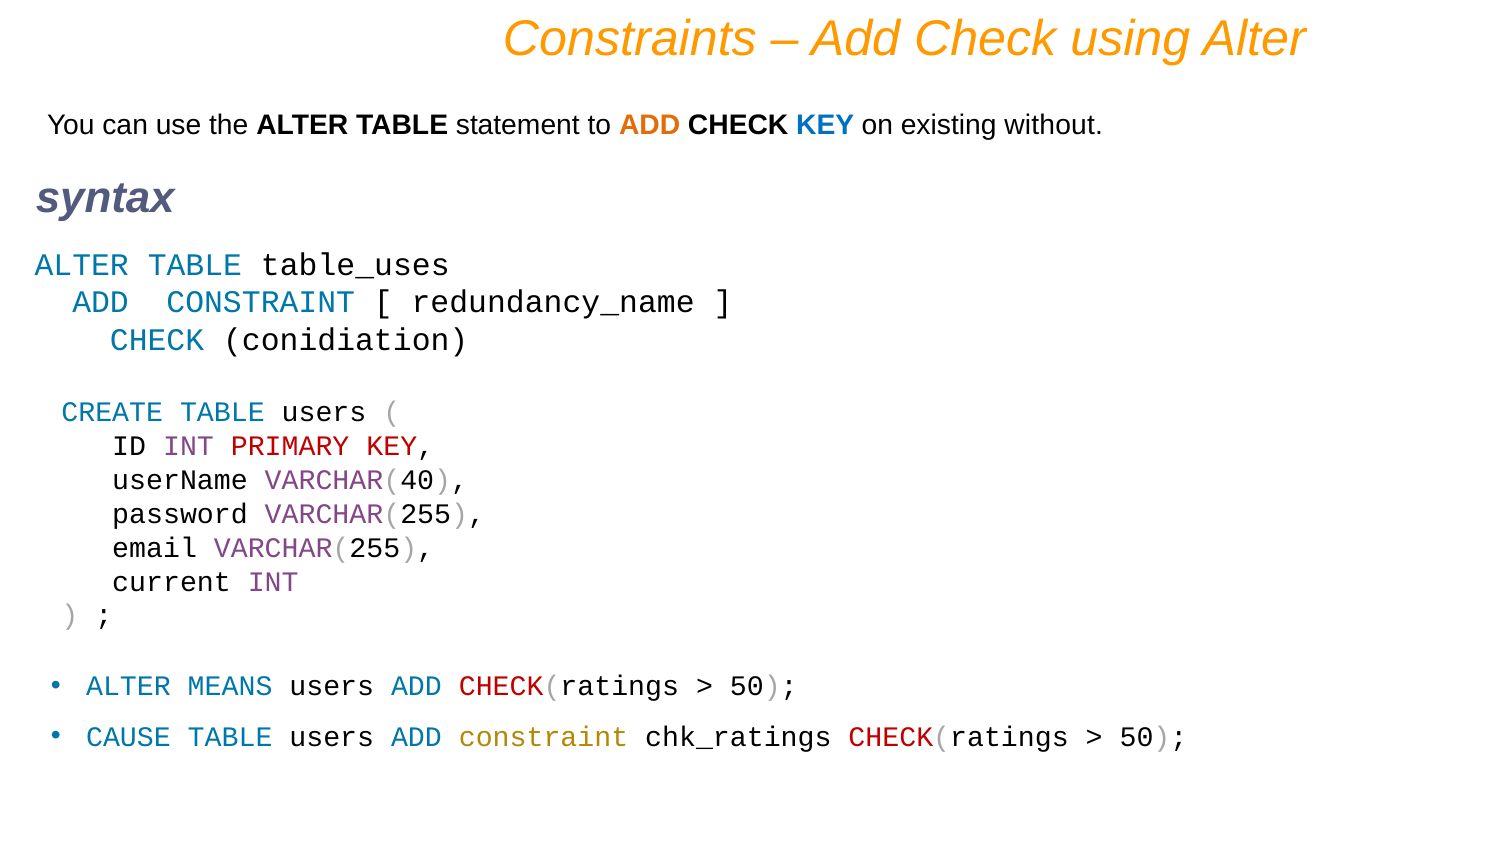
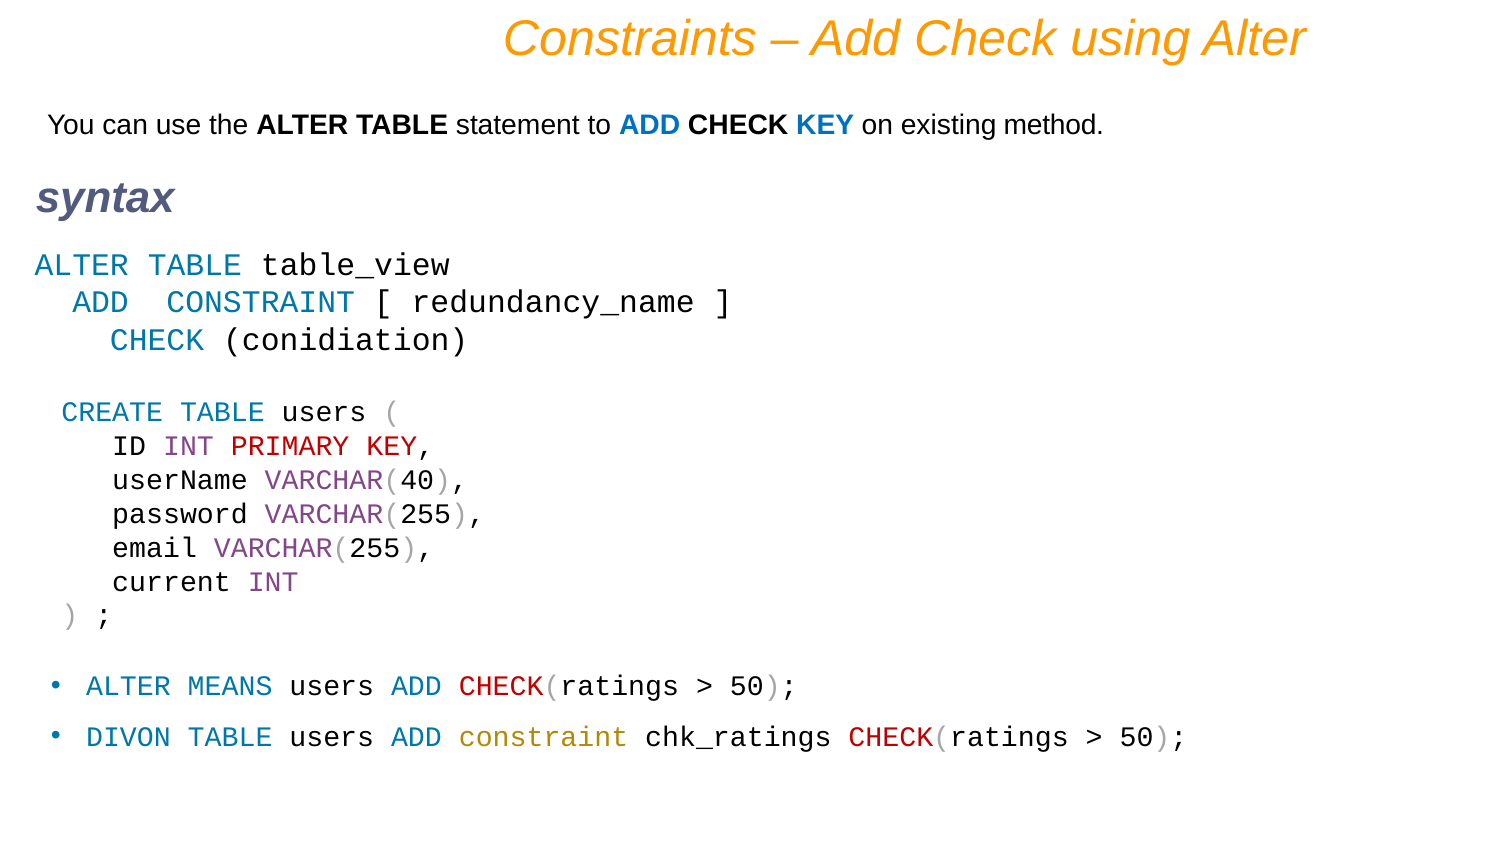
ADD at (650, 125) colour: orange -> blue
without: without -> method
table_uses: table_uses -> table_view
CAUSE: CAUSE -> DIVON
